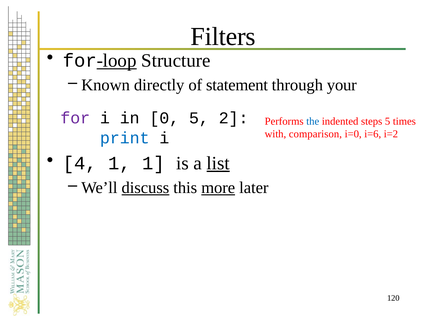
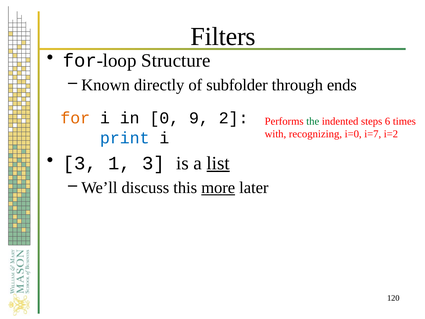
loop underline: present -> none
statement: statement -> subfolder
your: your -> ends
for at (75, 118) colour: purple -> orange
0 5: 5 -> 9
the colour: blue -> green
steps 5: 5 -> 6
comparison: comparison -> recognizing
i=6: i=6 -> i=7
4 at (80, 163): 4 -> 3
1 1: 1 -> 3
discuss underline: present -> none
